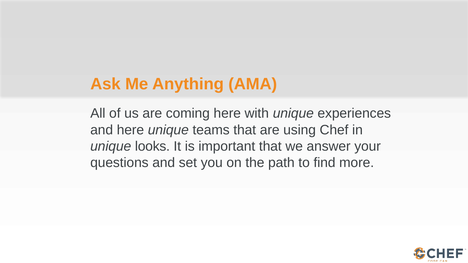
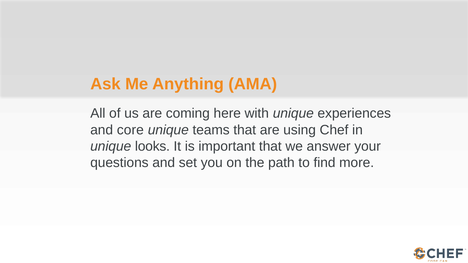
and here: here -> core
